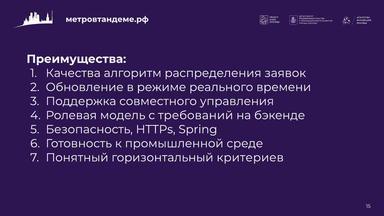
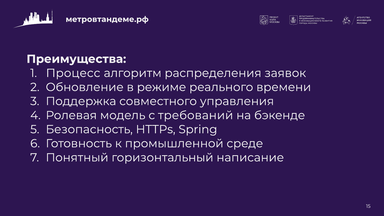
Качества: Качества -> Процесс
критериев: критериев -> написание
